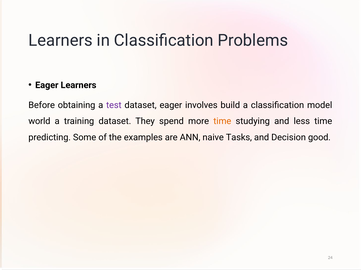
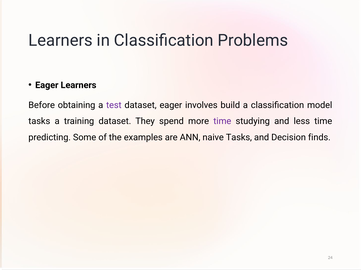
world at (39, 122): world -> tasks
time at (222, 122) colour: orange -> purple
good: good -> finds
